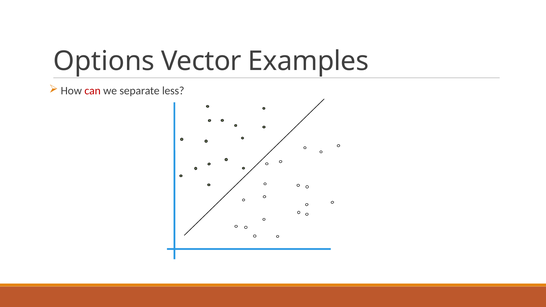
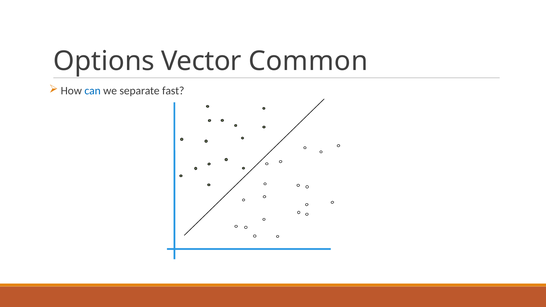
Examples: Examples -> Common
can colour: red -> blue
less: less -> fast
